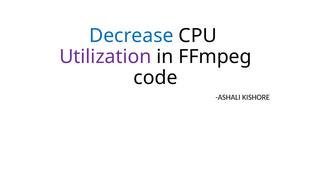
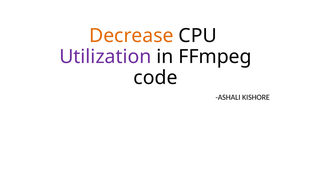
Decrease colour: blue -> orange
